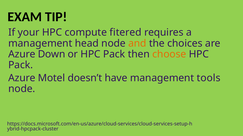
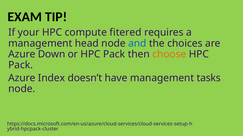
and colour: orange -> blue
Motel: Motel -> Index
tools: tools -> tasks
